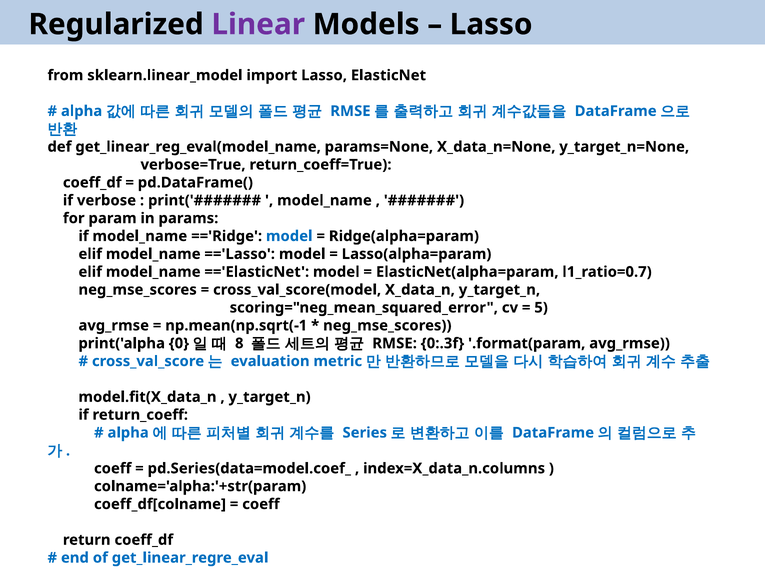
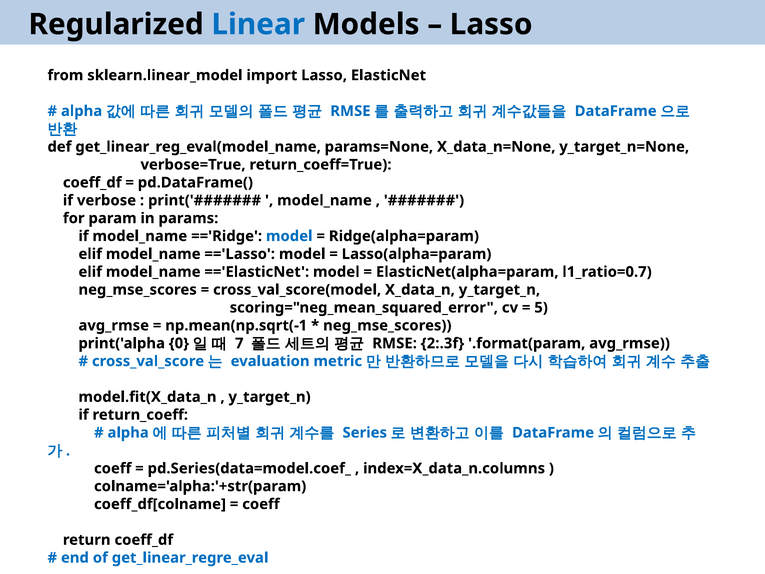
Linear colour: purple -> blue
8: 8 -> 7
0:.3f: 0:.3f -> 2:.3f
